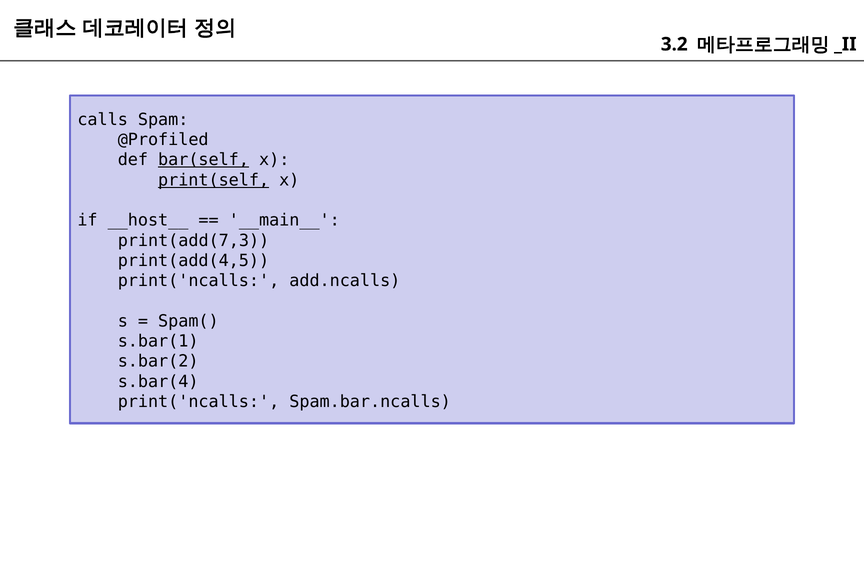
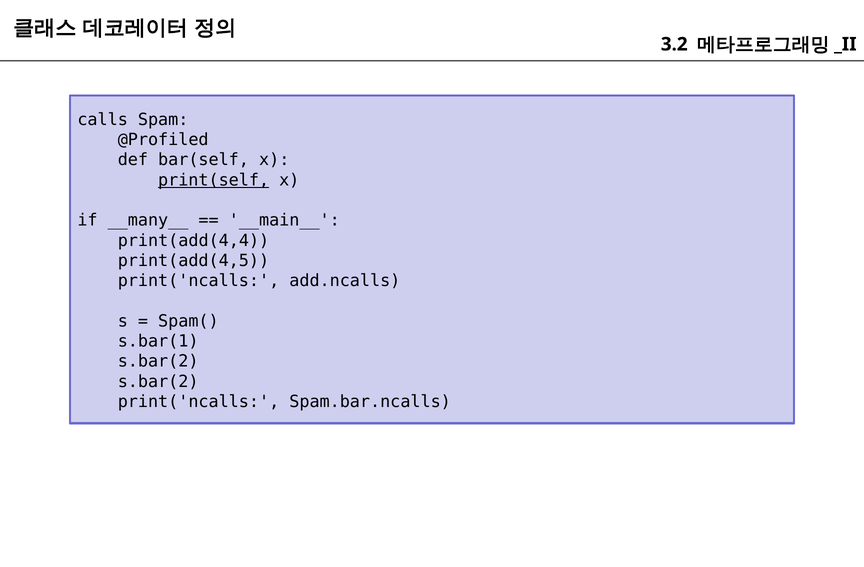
bar(self underline: present -> none
__host__: __host__ -> __many__
print(add(7,3: print(add(7,3 -> print(add(4,4
s.bar(4 at (158, 382): s.bar(4 -> s.bar(2
